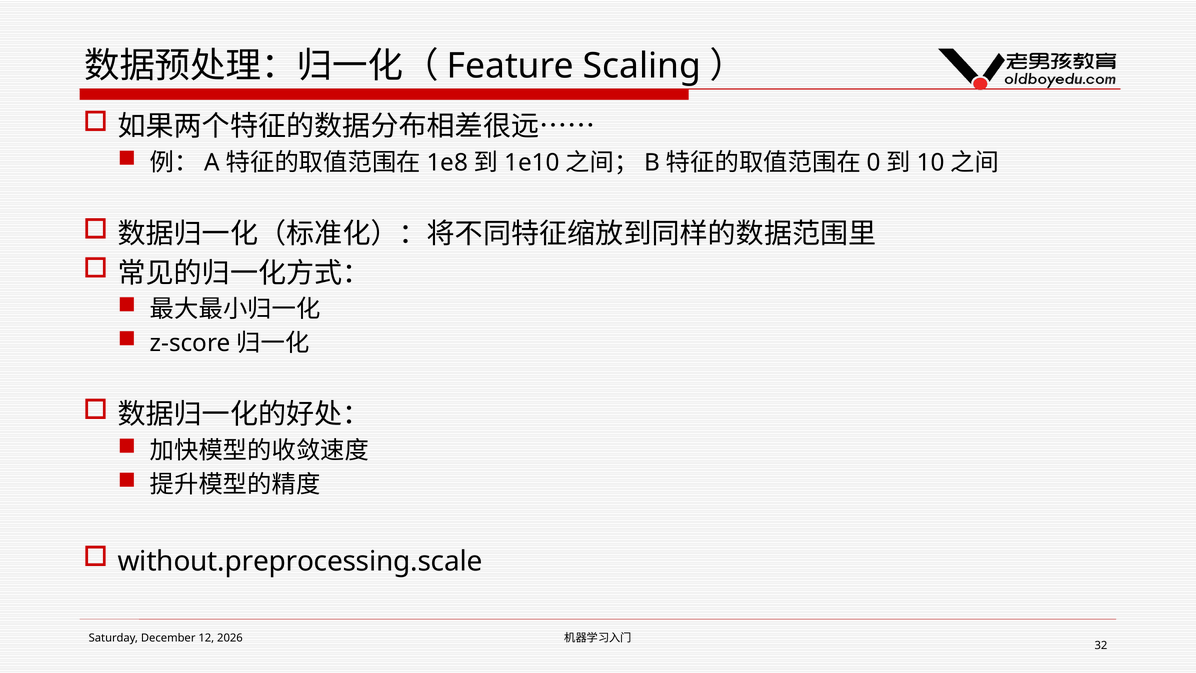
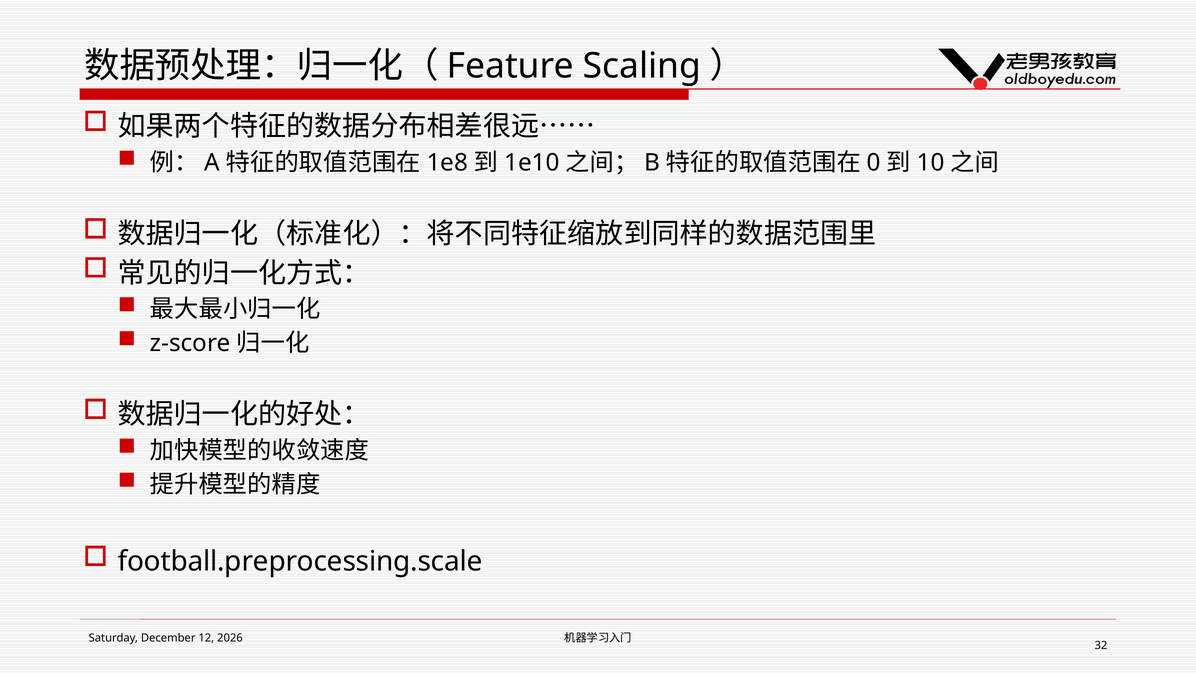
without.preprocessing.scale: without.preprocessing.scale -> football.preprocessing.scale
